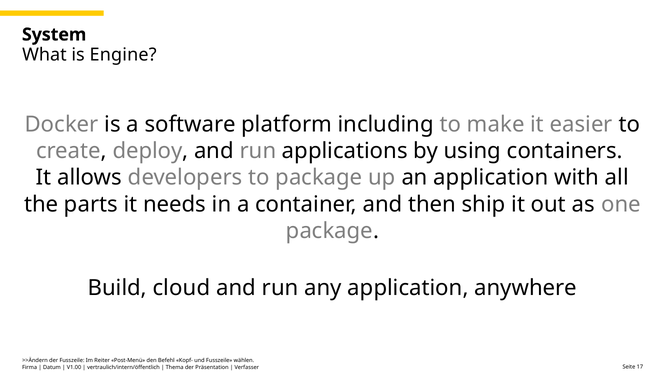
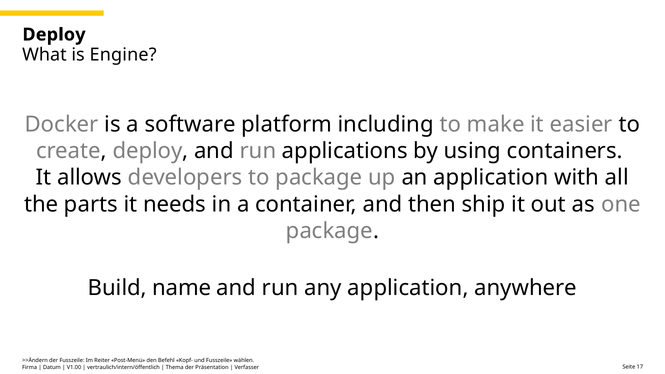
System at (54, 35): System -> Deploy
cloud: cloud -> name
